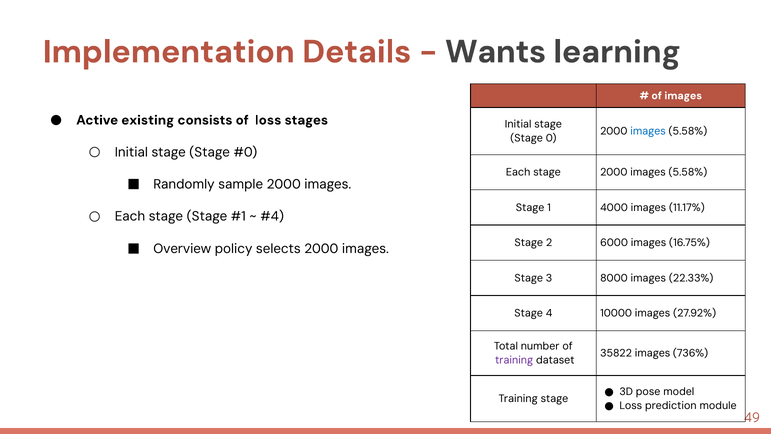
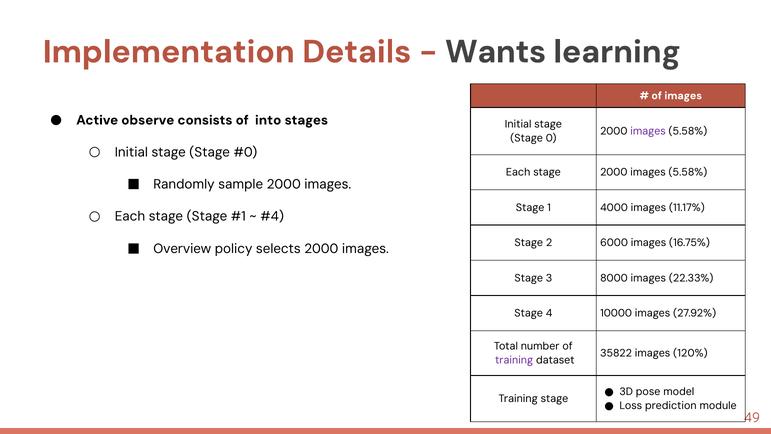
existing: existing -> observe
of loss: loss -> into
images at (648, 131) colour: blue -> purple
736%: 736% -> 120%
